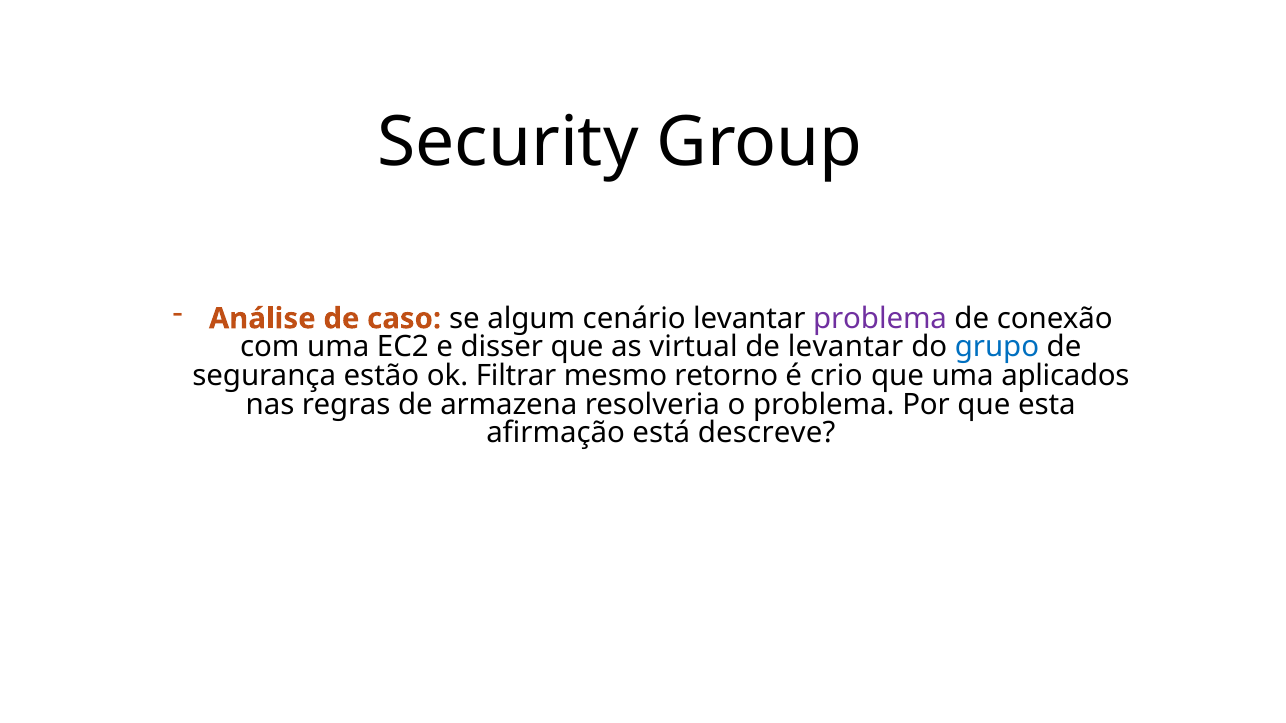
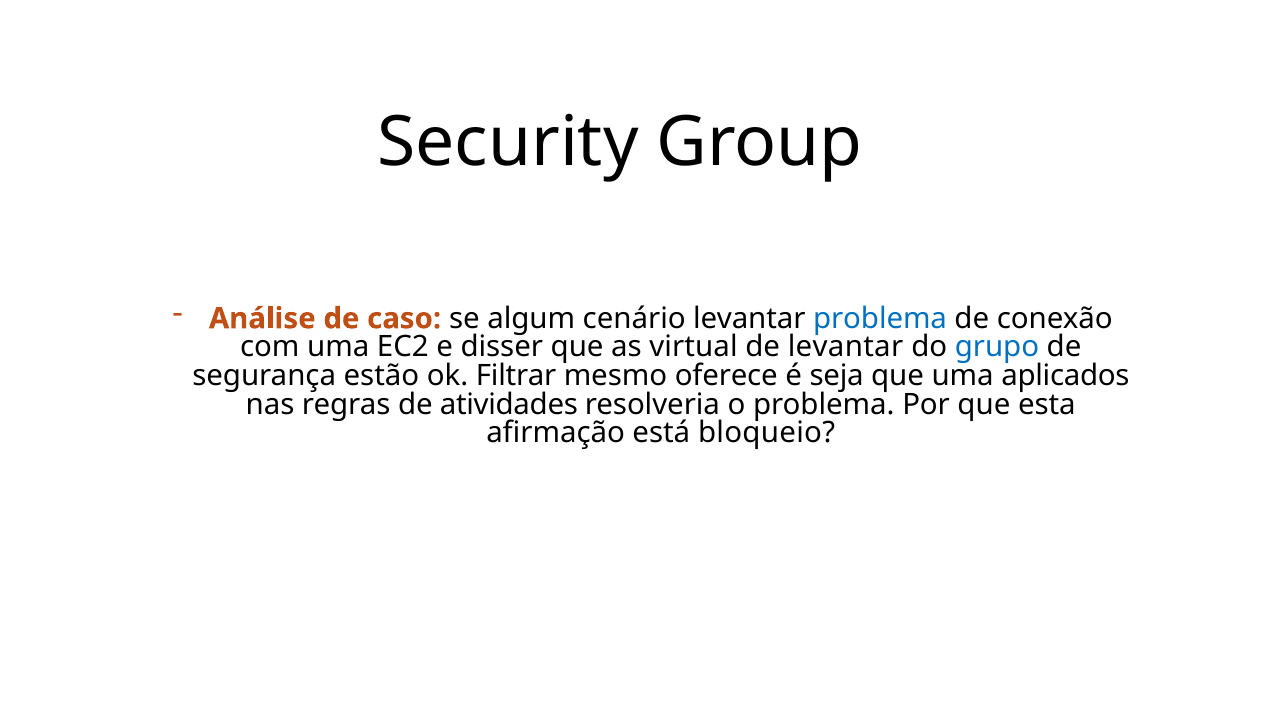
problema at (880, 319) colour: purple -> blue
retorno: retorno -> oferece
crio: crio -> seja
armazena: armazena -> atividades
descreve: descreve -> bloqueio
